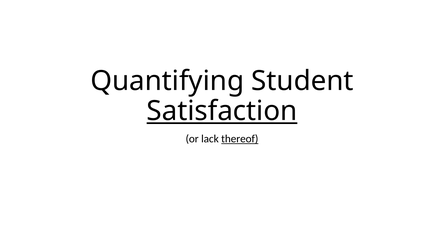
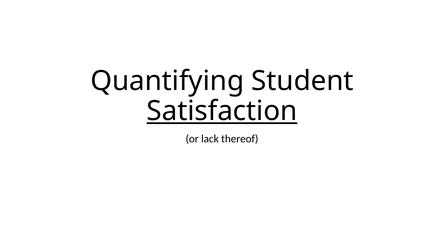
thereof underline: present -> none
